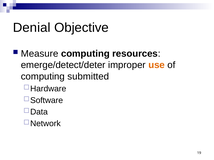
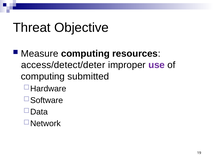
Denial: Denial -> Threat
emerge/detect/deter: emerge/detect/deter -> access/detect/deter
use colour: orange -> purple
